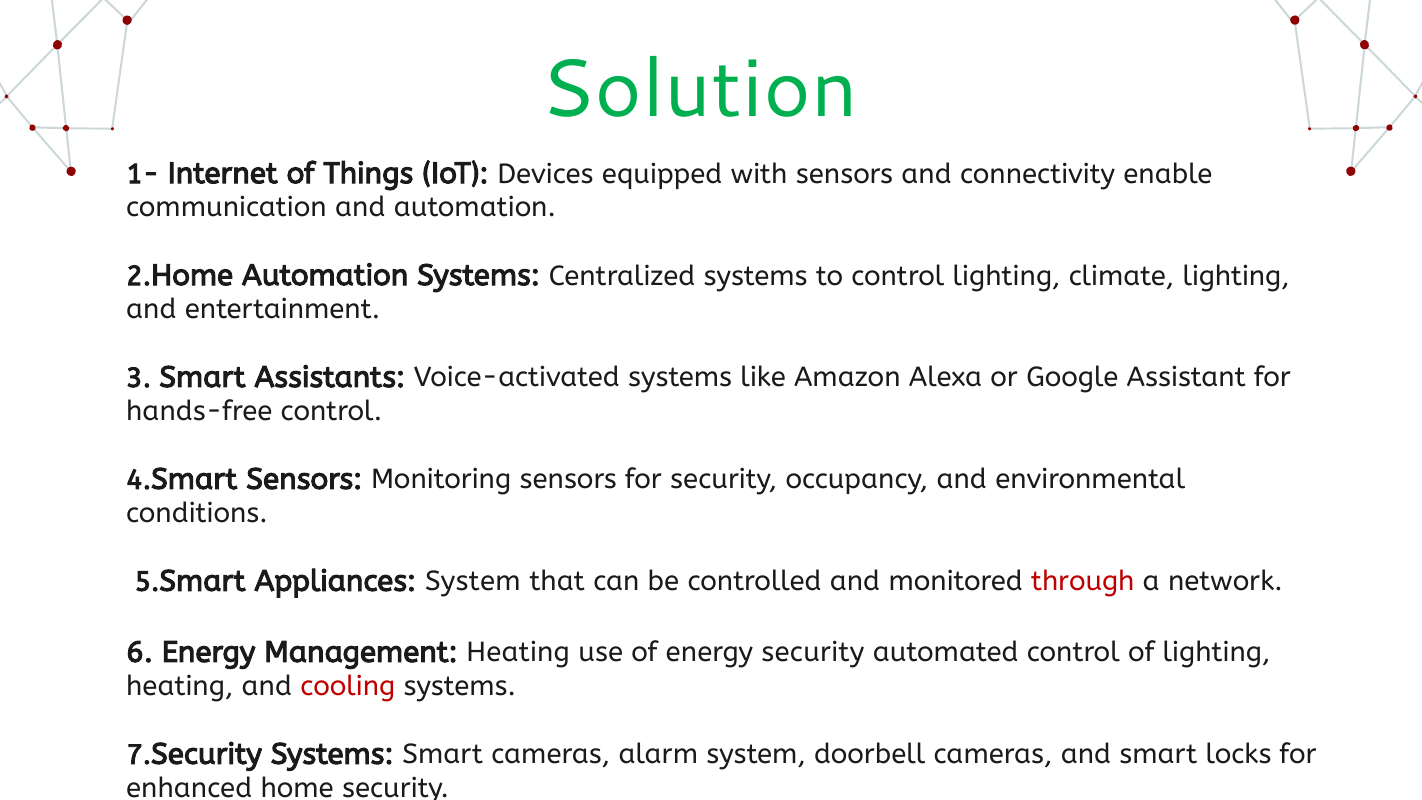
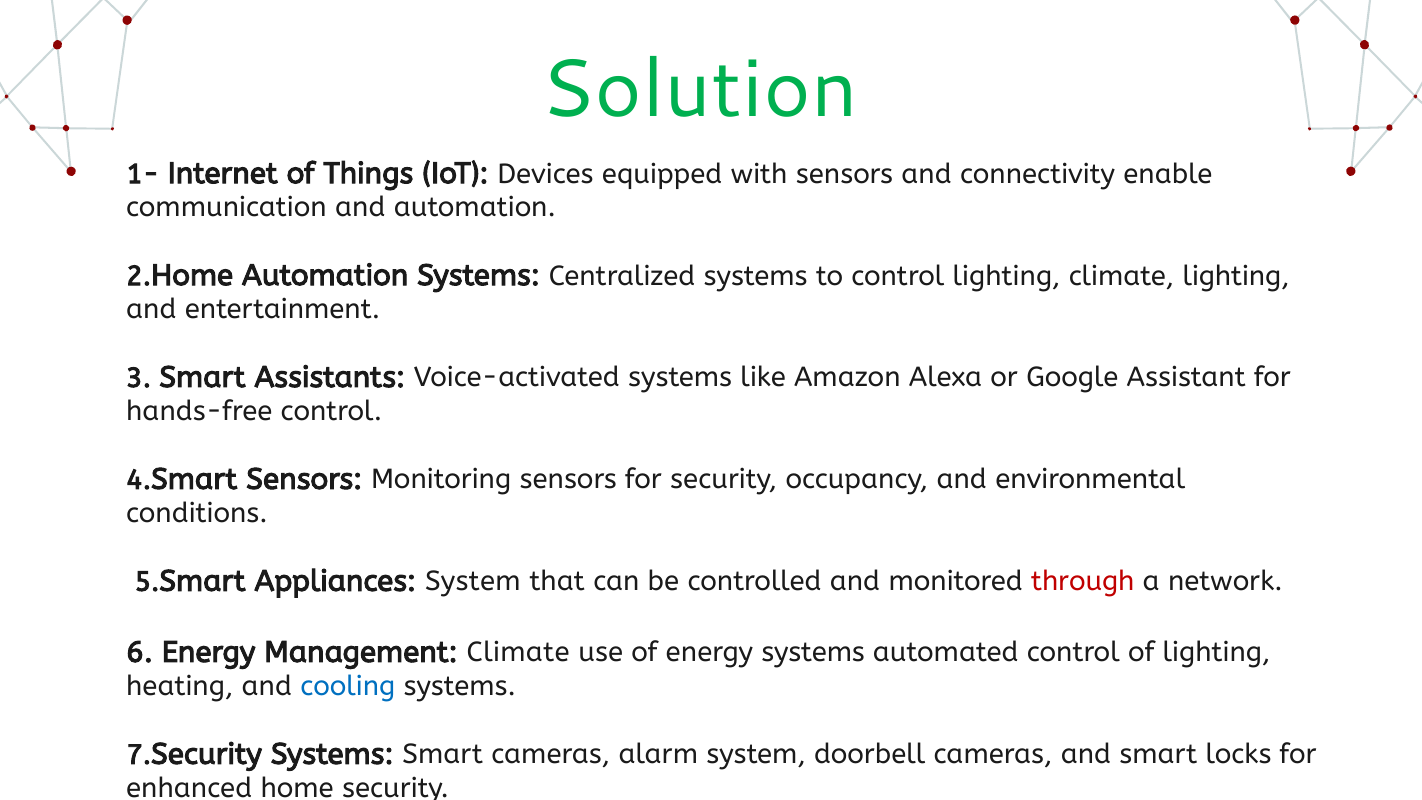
Management Heating: Heating -> Climate
energy security: security -> systems
cooling colour: red -> blue
